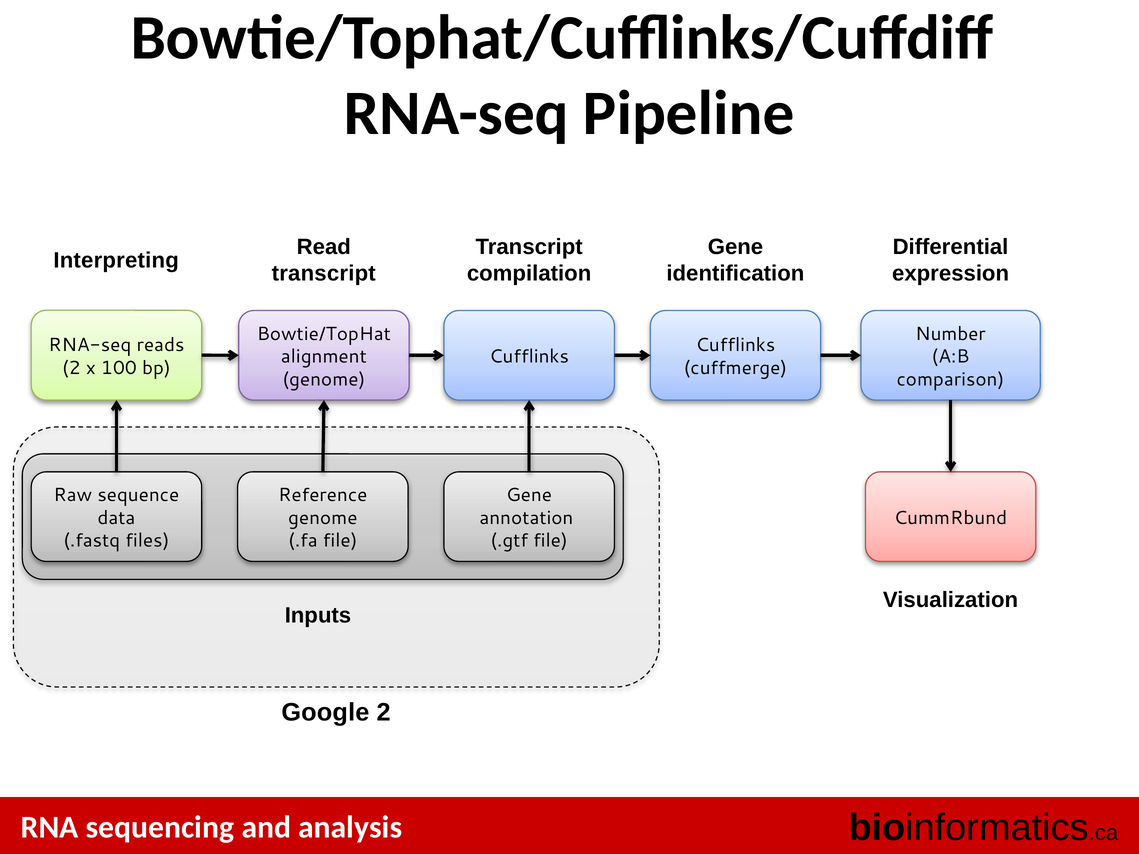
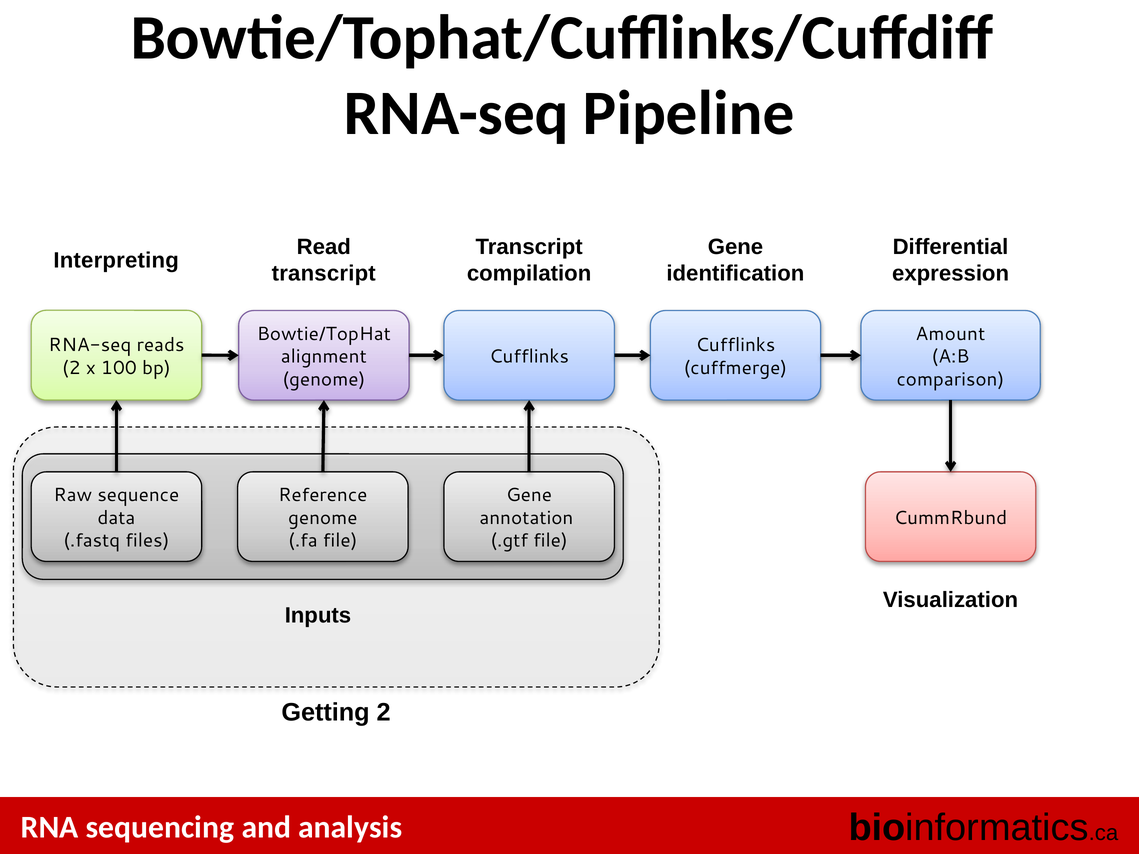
Number: Number -> Amount
Google: Google -> Getting
